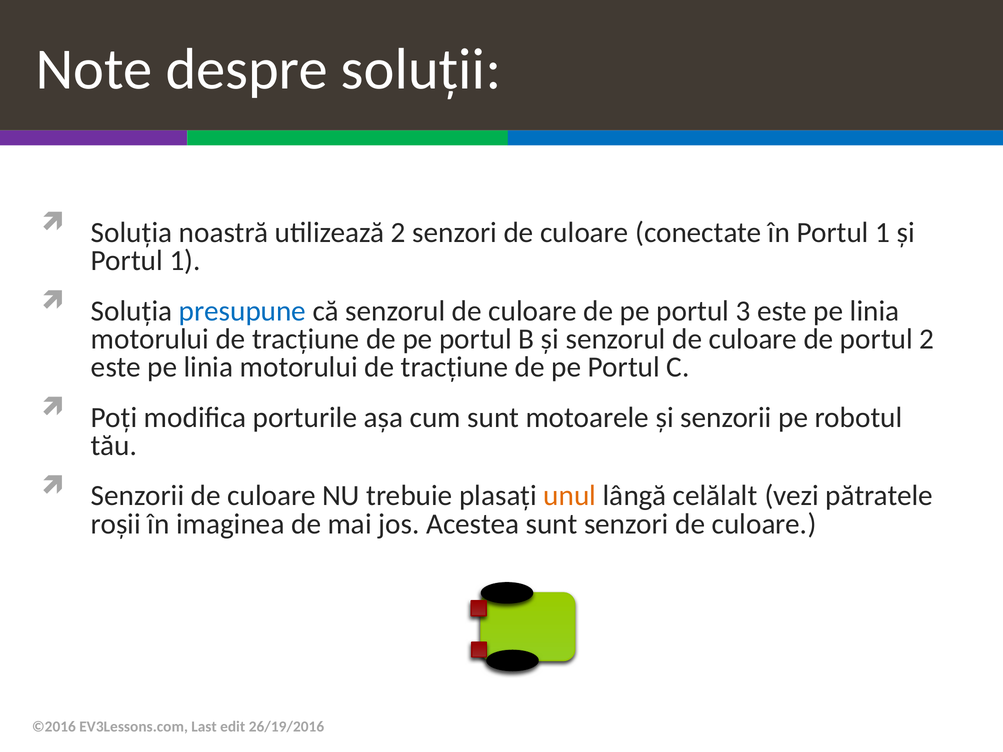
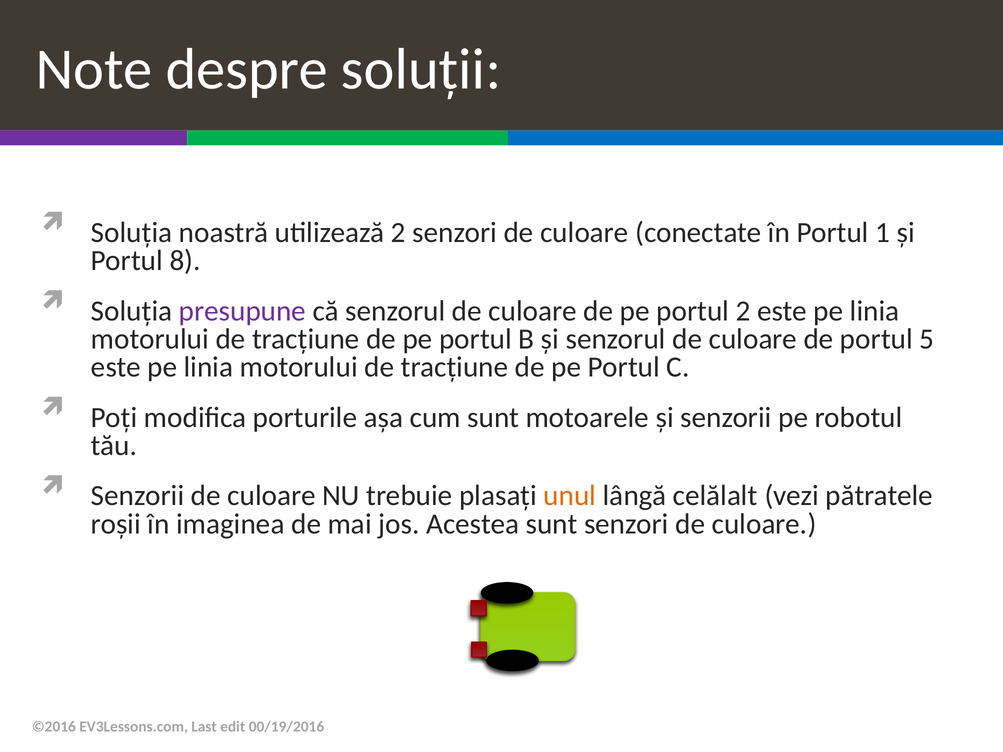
1 at (185, 261): 1 -> 8
presupune colour: blue -> purple
portul 3: 3 -> 2
portul 2: 2 -> 5
26/19/2016: 26/19/2016 -> 00/19/2016
